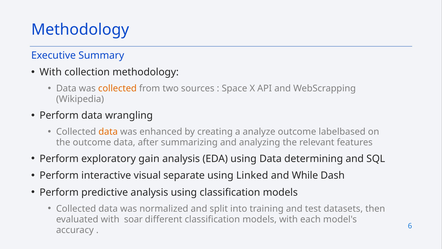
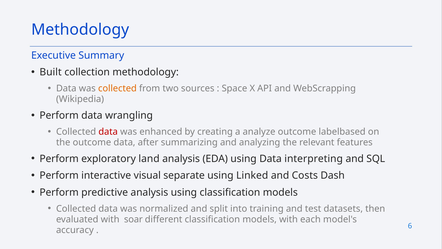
With at (51, 72): With -> Built
data at (108, 132) colour: orange -> red
gain: gain -> land
determining: determining -> interpreting
While: While -> Costs
